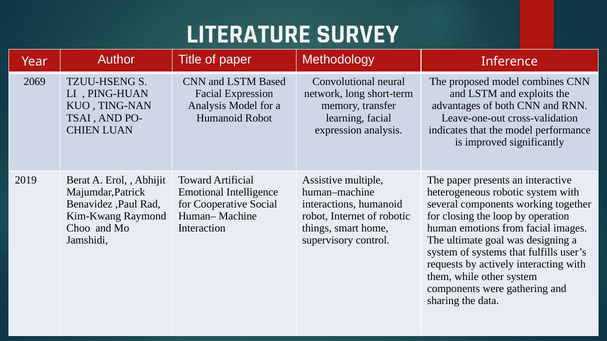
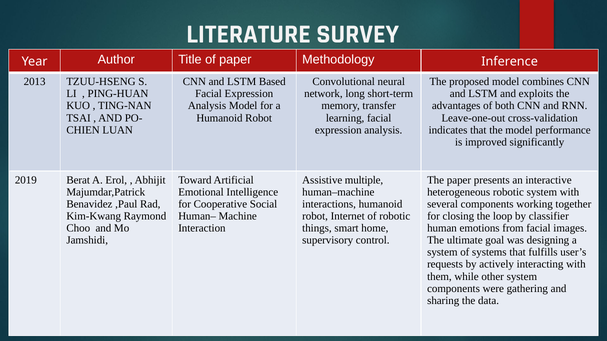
2069: 2069 -> 2013
operation: operation -> classifier
